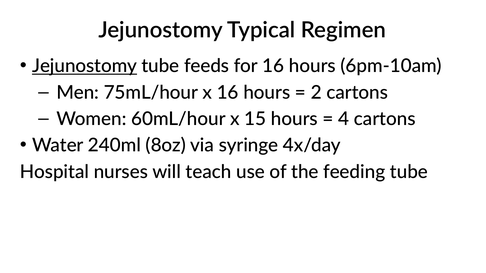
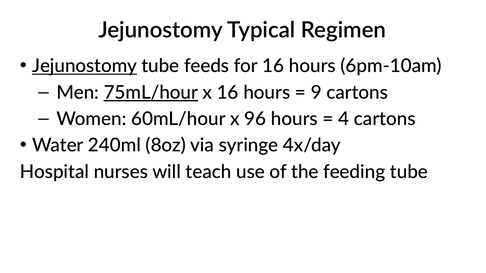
75mL/hour underline: none -> present
2: 2 -> 9
15: 15 -> 96
